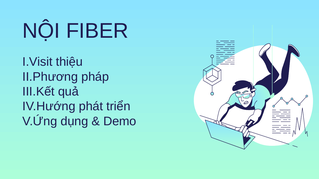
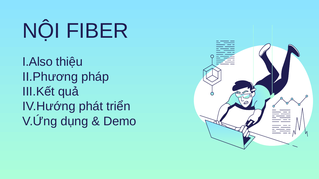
I.Visit: I.Visit -> I.Also
